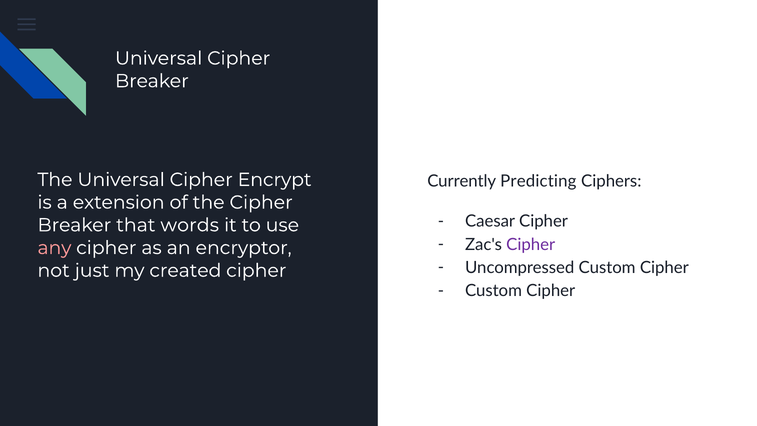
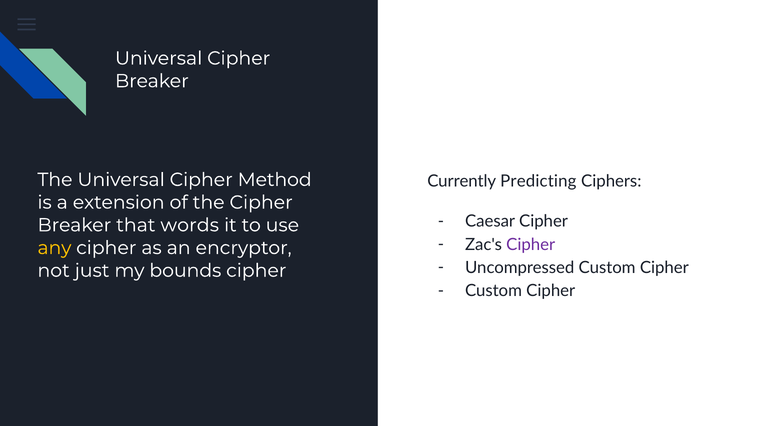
Encrypt: Encrypt -> Method
any colour: pink -> yellow
created: created -> bounds
